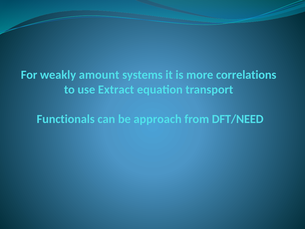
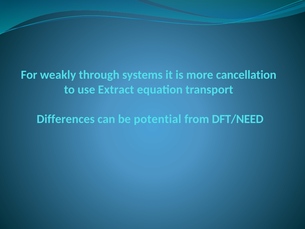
amount: amount -> through
correlations: correlations -> cancellation
Functionals: Functionals -> Differences
approach: approach -> potential
